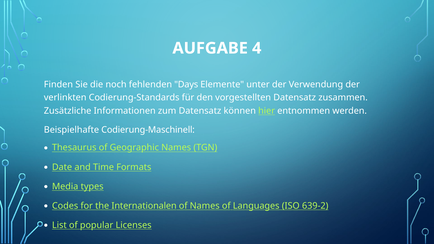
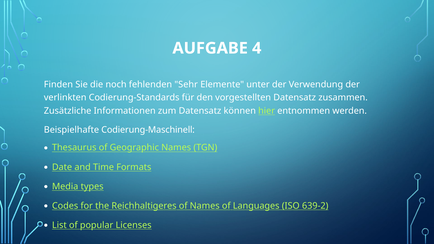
Days: Days -> Sehr
Internationalen: Internationalen -> Reichhaltigeres
